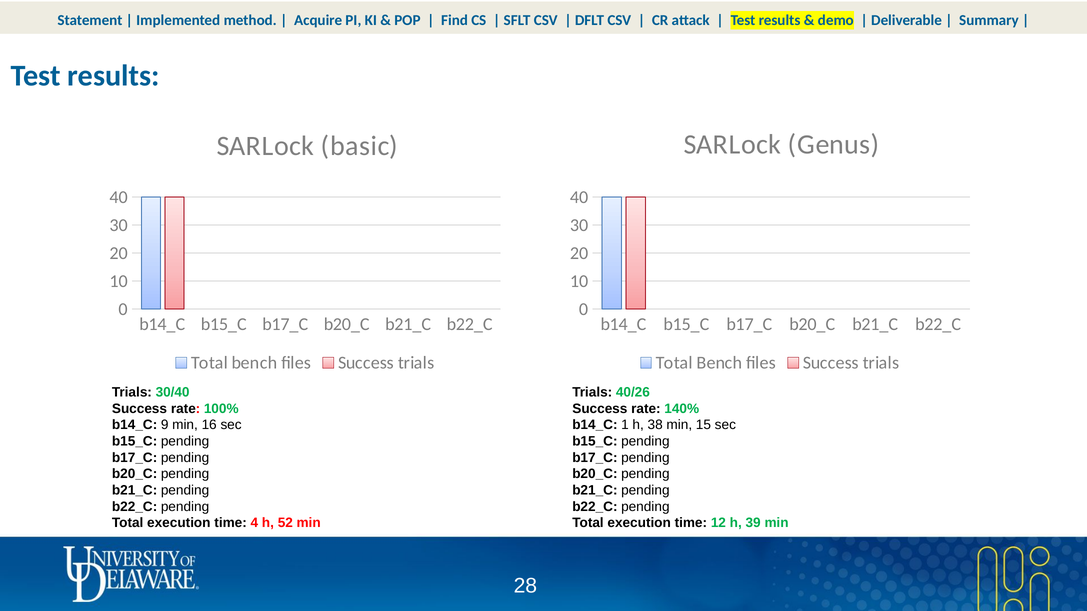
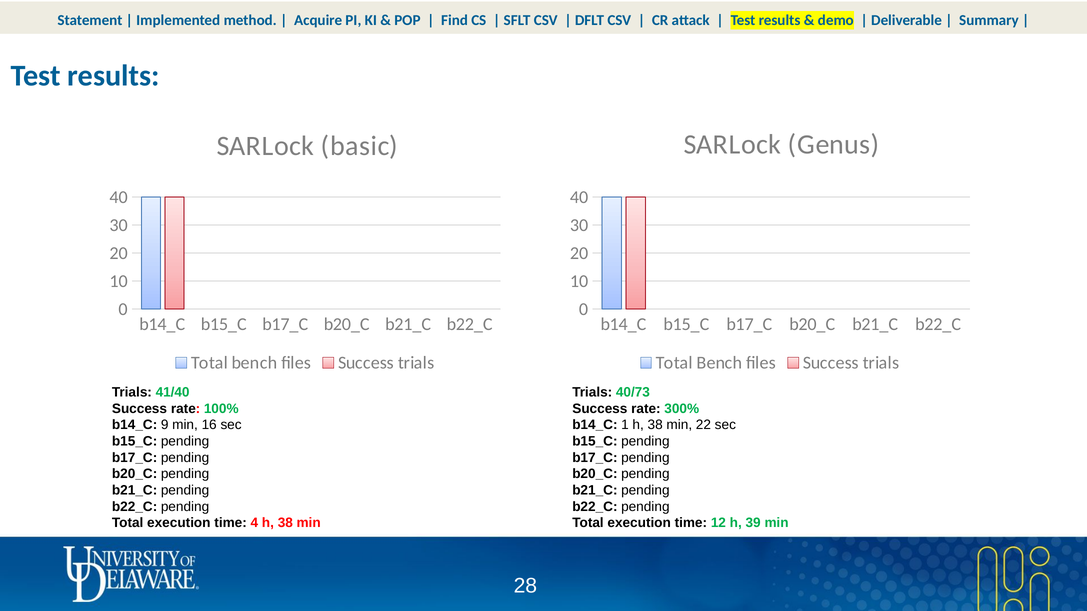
30/40: 30/40 -> 41/40
40/26: 40/26 -> 40/73
140%: 140% -> 300%
15: 15 -> 22
4 h 52: 52 -> 38
